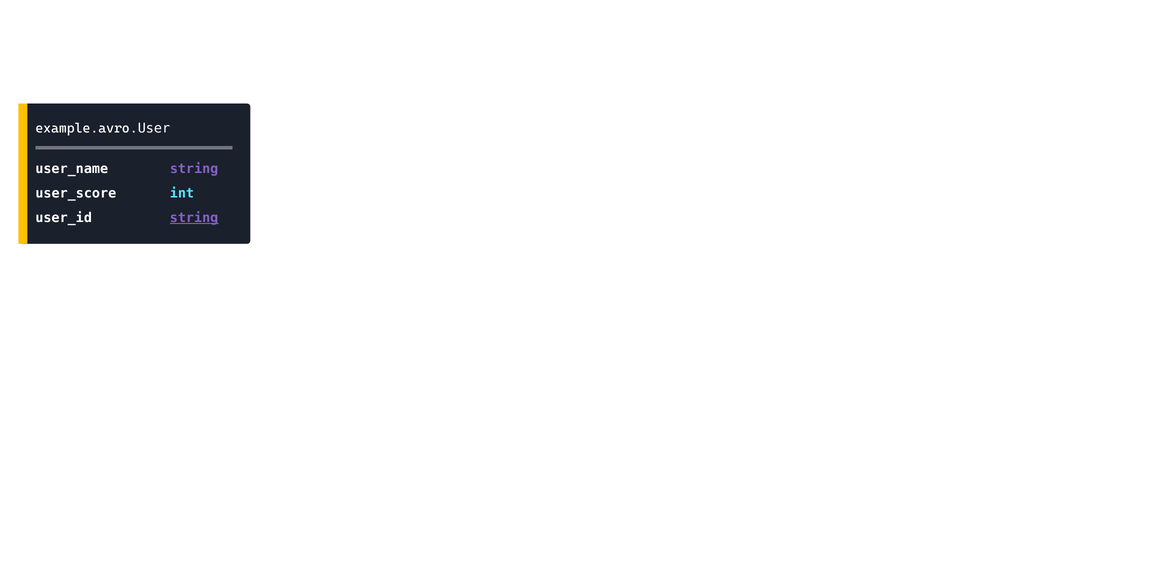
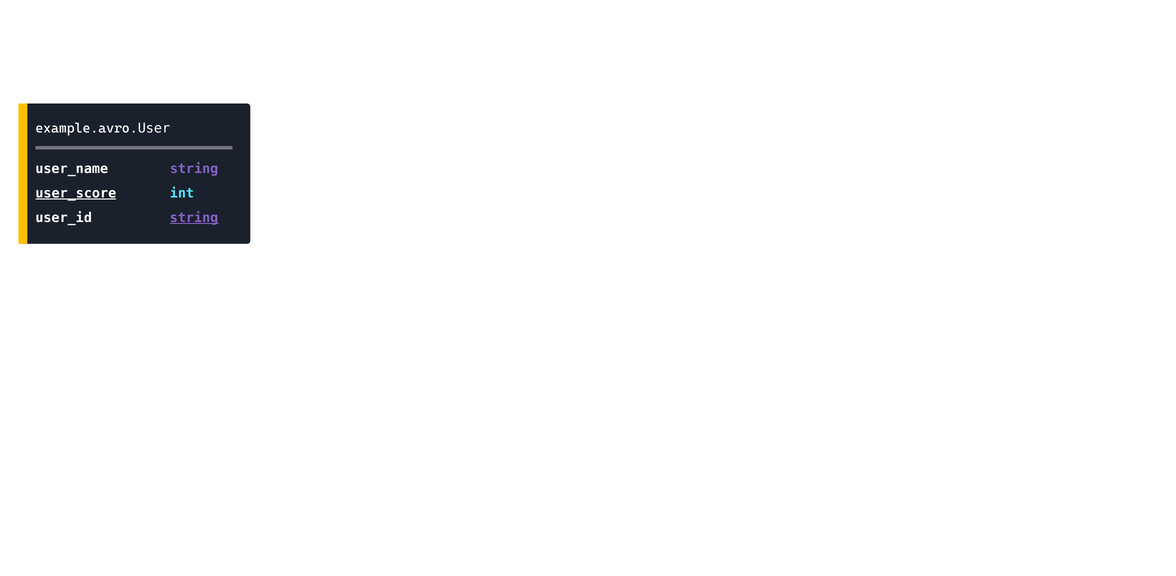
user_score underline: none -> present
